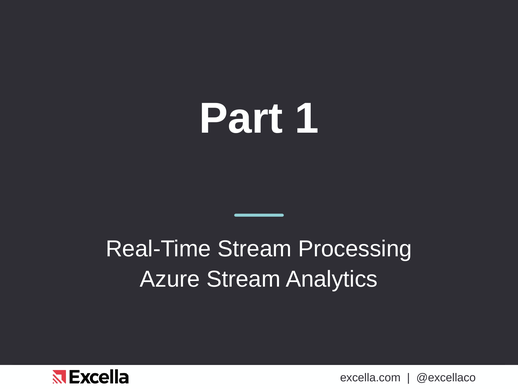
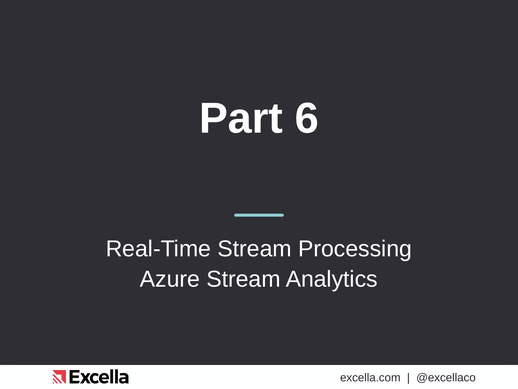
1: 1 -> 6
